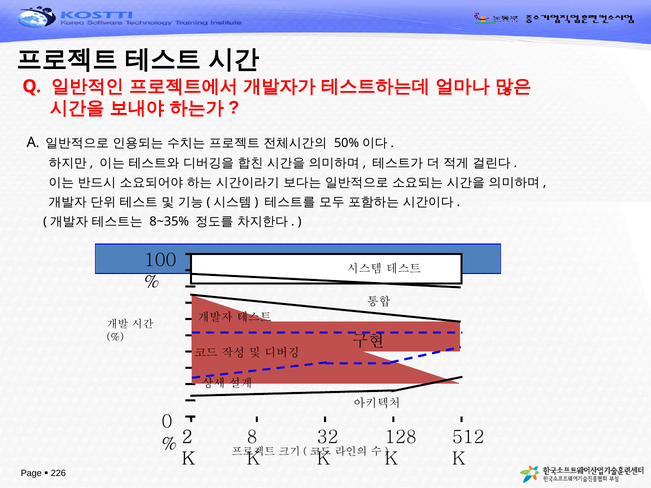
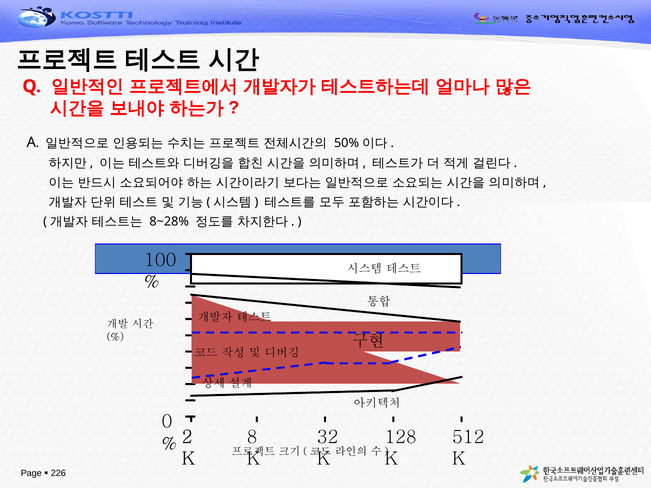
8~35%: 8~35% -> 8~28%
